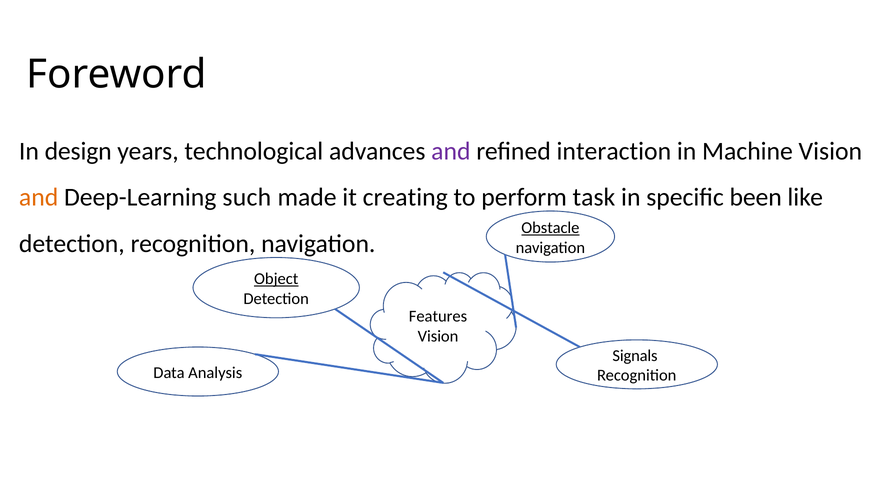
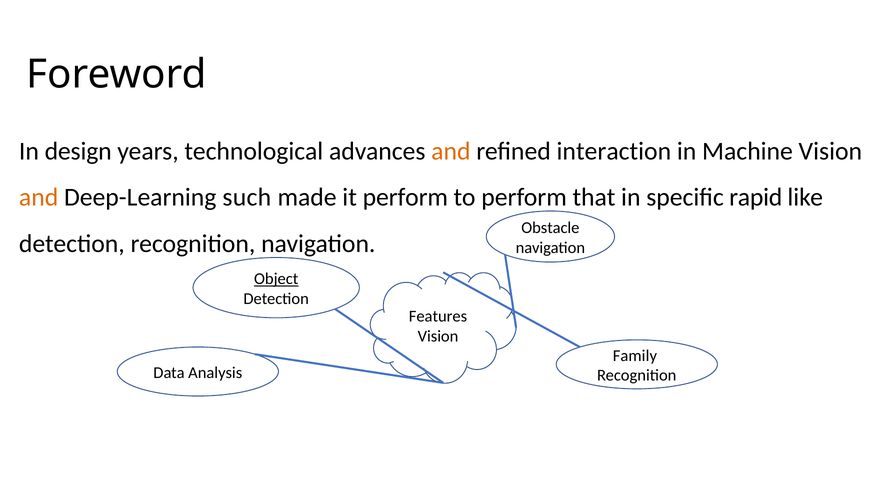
and at (451, 151) colour: purple -> orange
it creating: creating -> perform
task: task -> that
been: been -> rapid
Obstacle underline: present -> none
Signals: Signals -> Family
